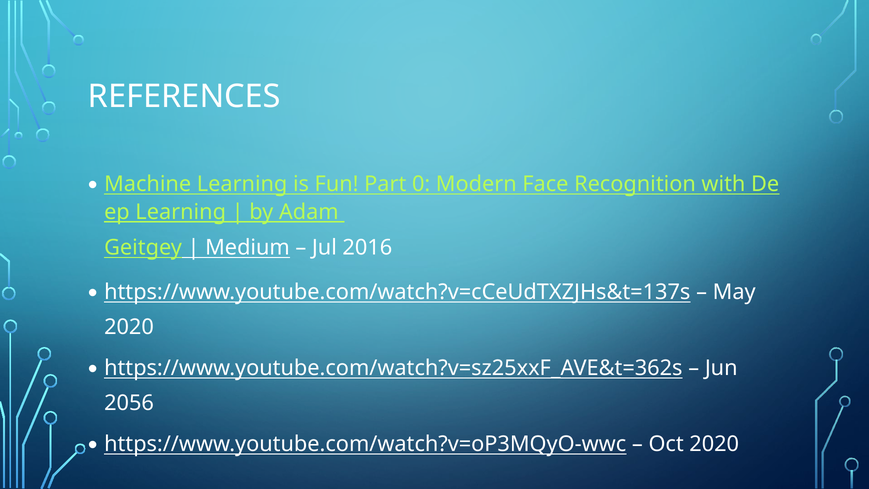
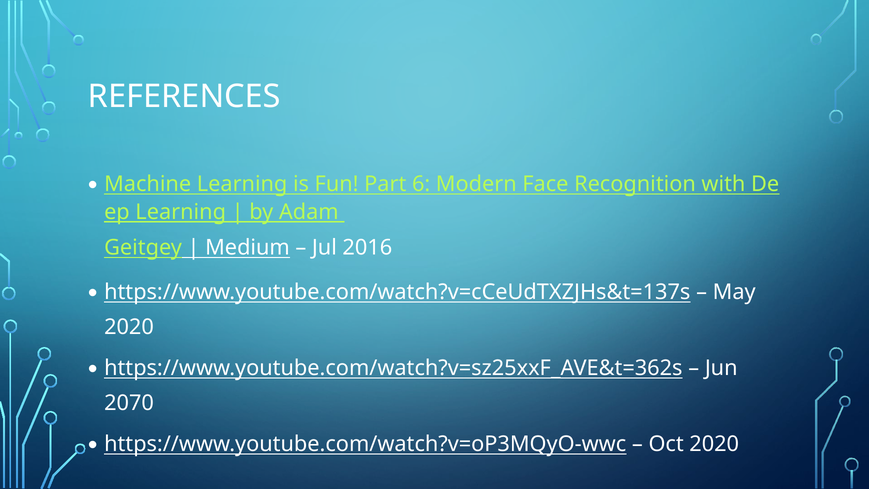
0: 0 -> 6
2056: 2056 -> 2070
